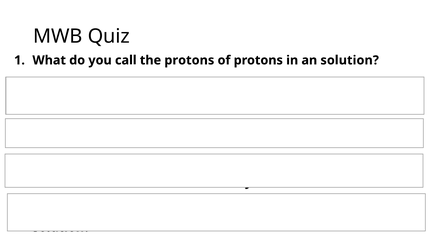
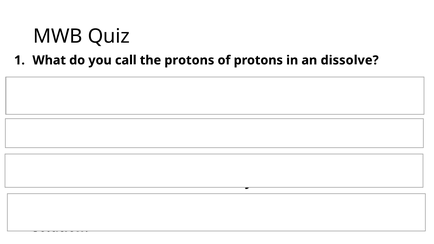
an solution: solution -> dissolve
